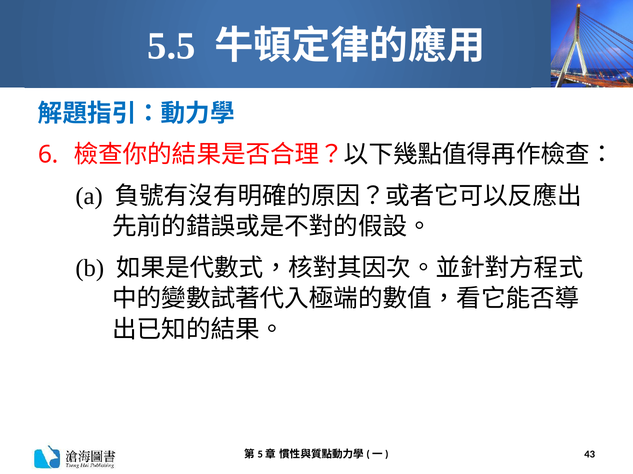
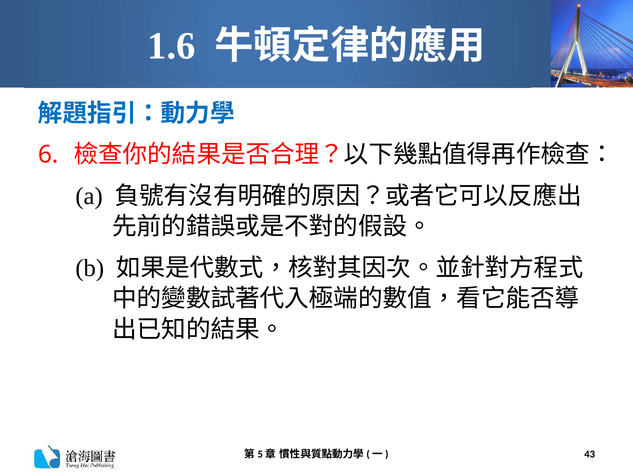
5.5: 5.5 -> 1.6
